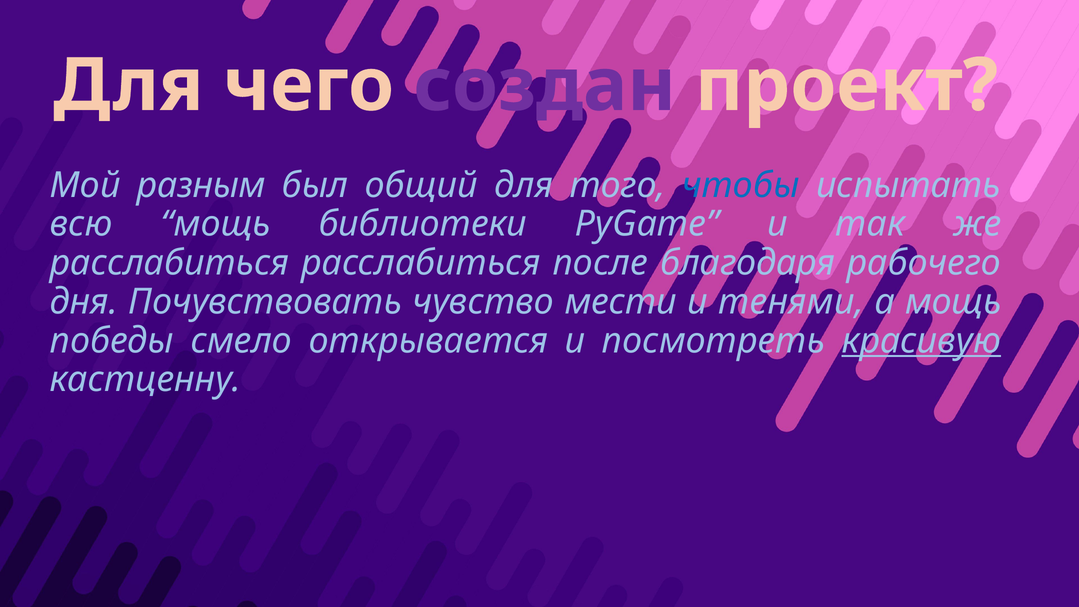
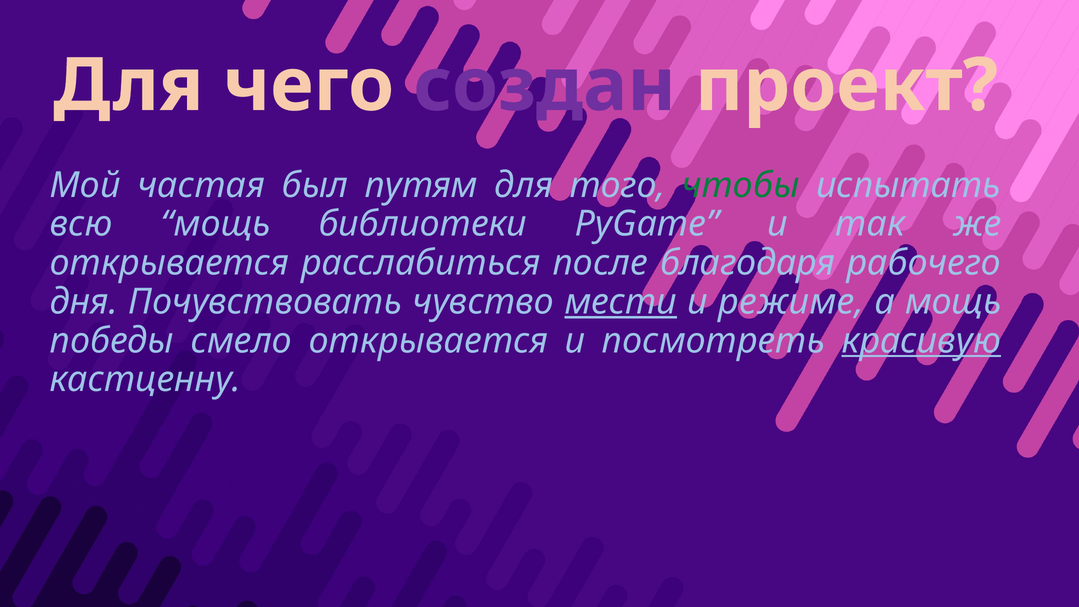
разным: разным -> частая
общий: общий -> путям
чтобы colour: blue -> green
расслабиться at (169, 263): расслабиться -> открывается
мести underline: none -> present
тенями: тенями -> режиме
